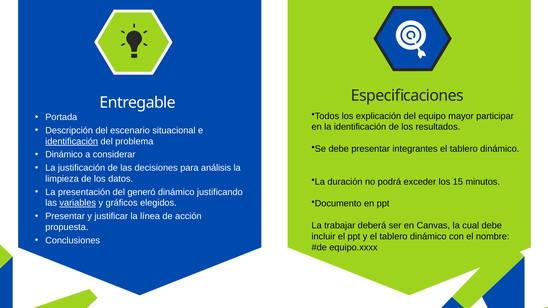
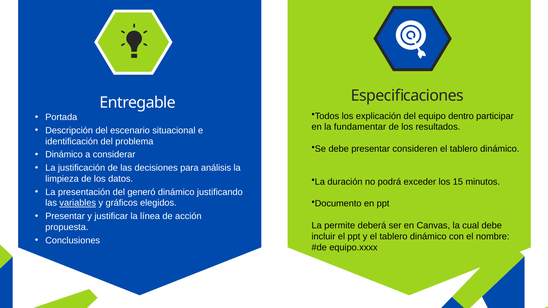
mayor: mayor -> dentro
la identificación: identificación -> fundamentar
identificación at (72, 141) underline: present -> none
integrantes: integrantes -> consideren
trabajar: trabajar -> permite
